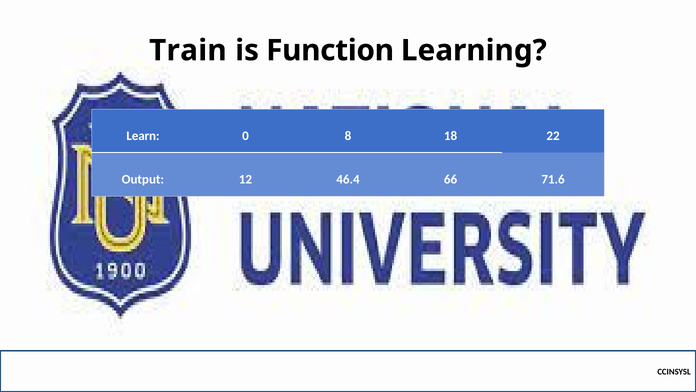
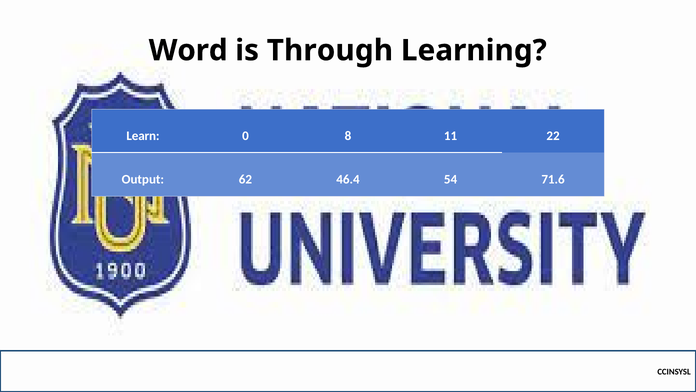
Train: Train -> Word
Function: Function -> Through
18: 18 -> 11
12: 12 -> 62
66: 66 -> 54
